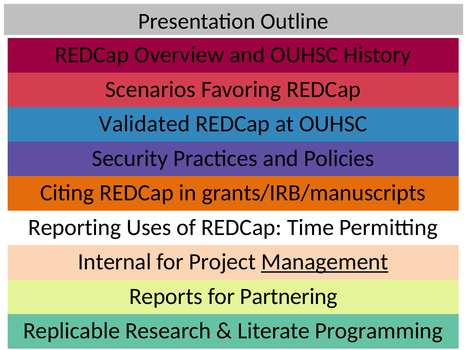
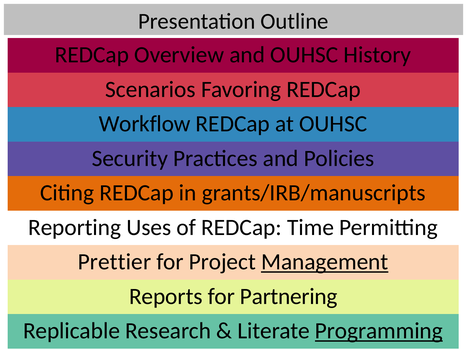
Validated: Validated -> Workflow
Internal: Internal -> Prettier
Programming underline: none -> present
